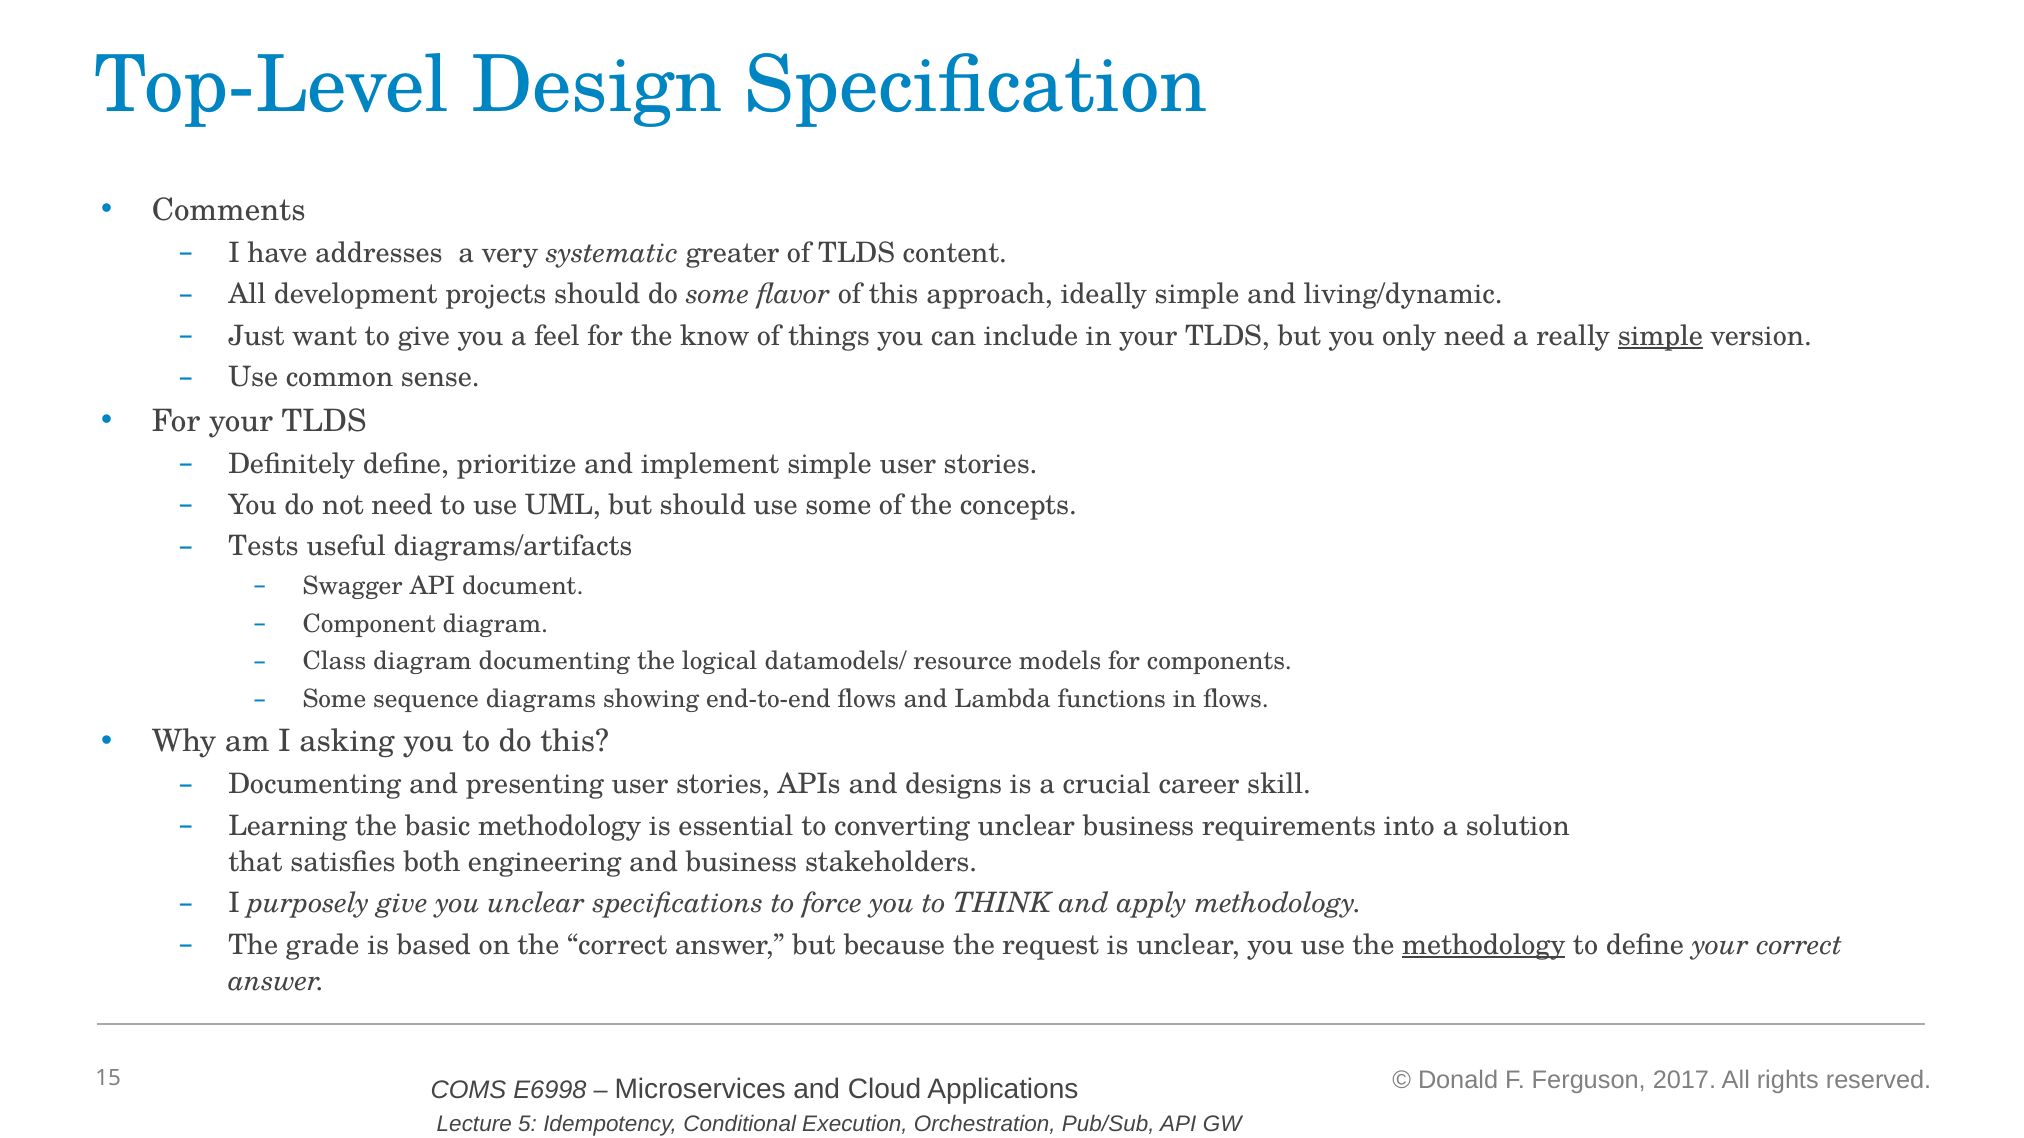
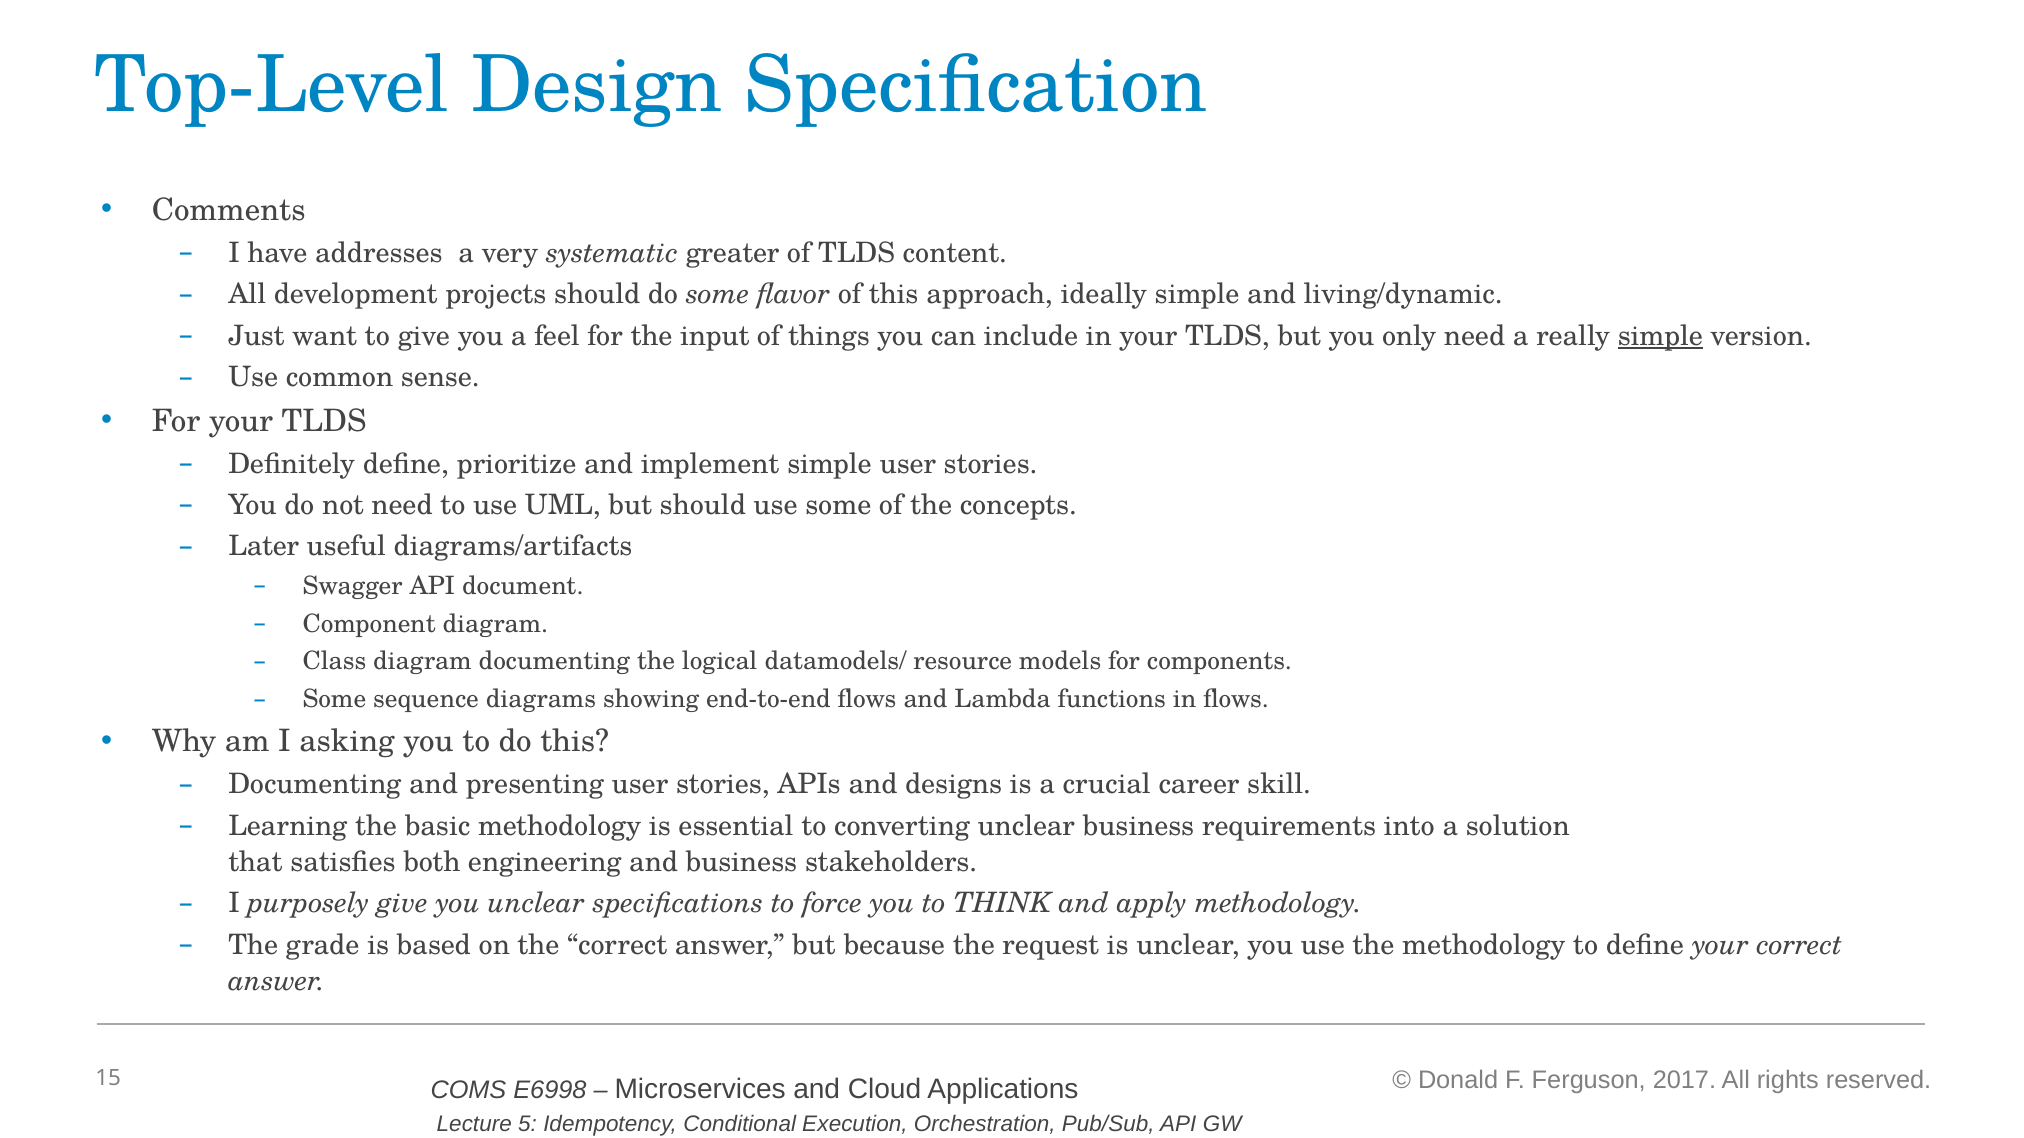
know: know -> input
Tests: Tests -> Later
methodology at (1484, 946) underline: present -> none
